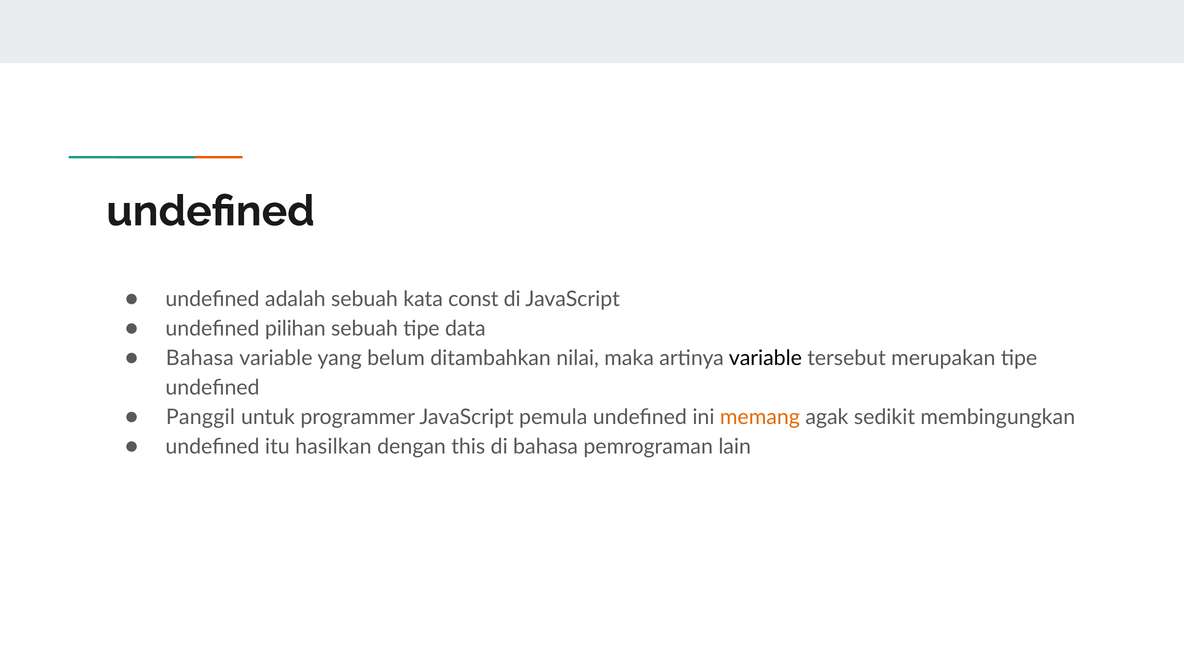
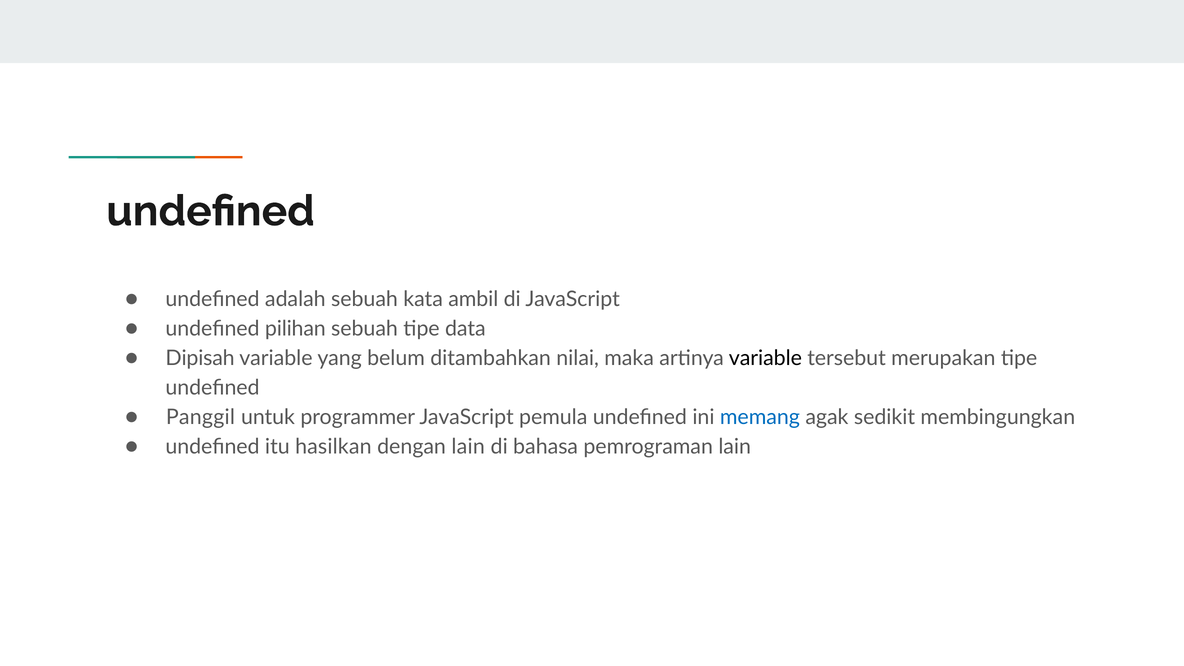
const: const -> ambil
Bahasa at (200, 358): Bahasa -> Dipisah
memang colour: orange -> blue
dengan this: this -> lain
